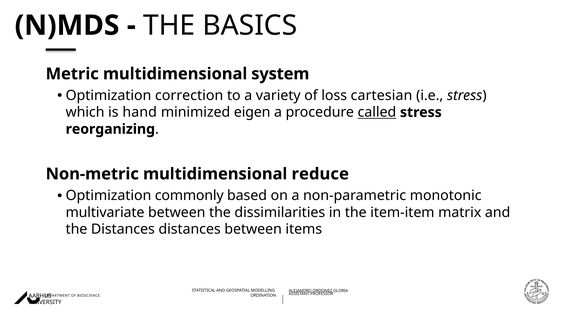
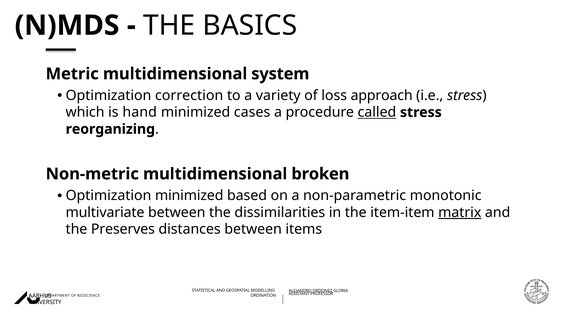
cartesian: cartesian -> approach
eigen: eigen -> cases
reduce: reduce -> broken
Optimization commonly: commonly -> minimized
matrix underline: none -> present
the Distances: Distances -> Preserves
